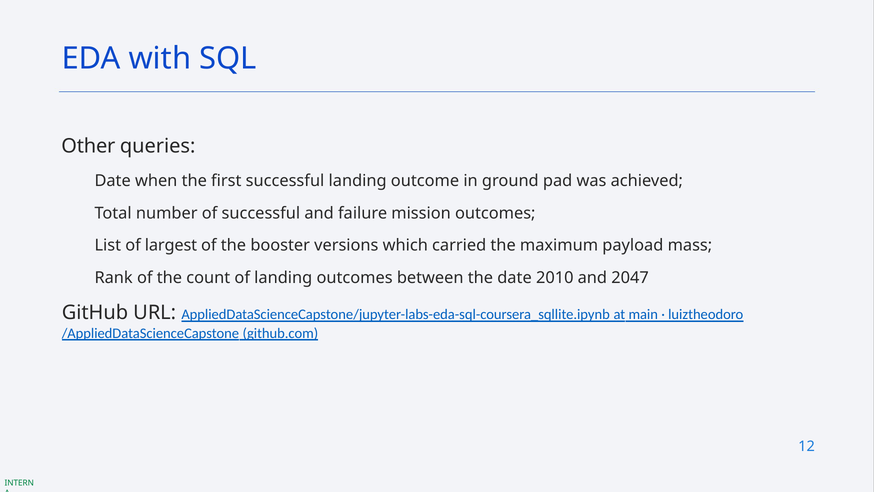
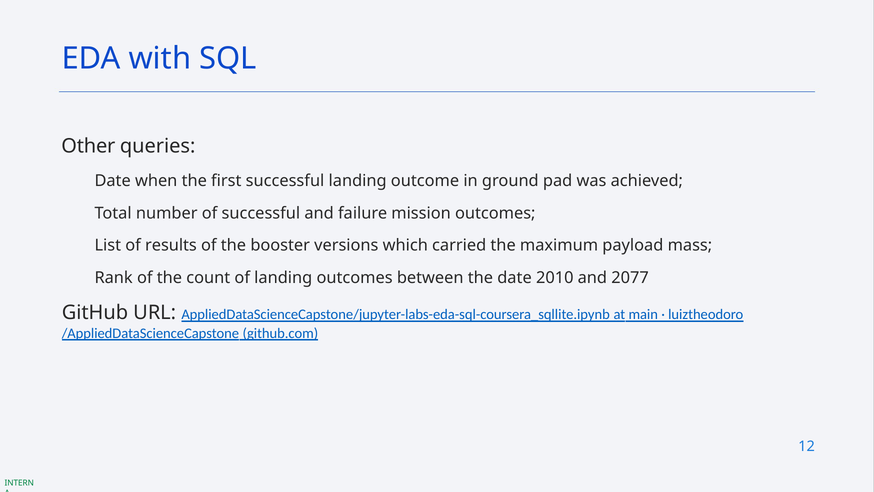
largest: largest -> results
2047: 2047 -> 2077
